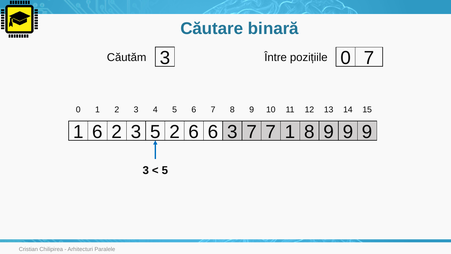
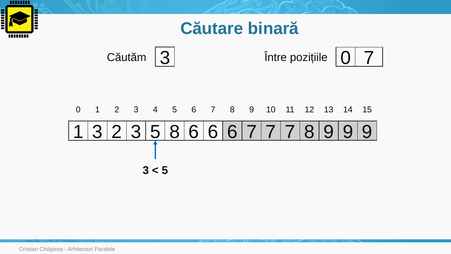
1 6: 6 -> 3
5 2: 2 -> 8
6 6 3: 3 -> 6
7 7 1: 1 -> 7
